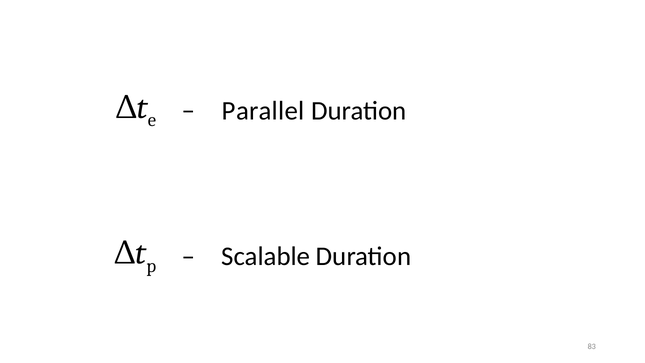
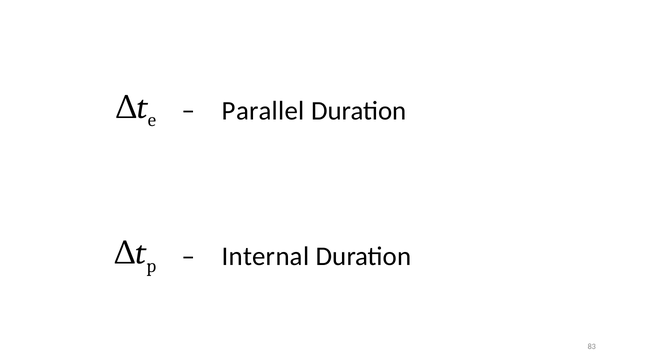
Scalable: Scalable -> Internal
